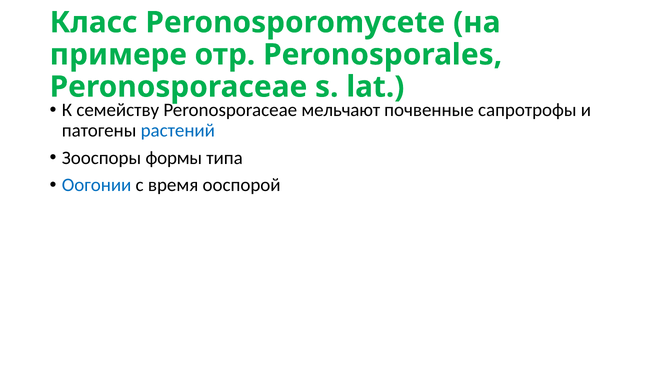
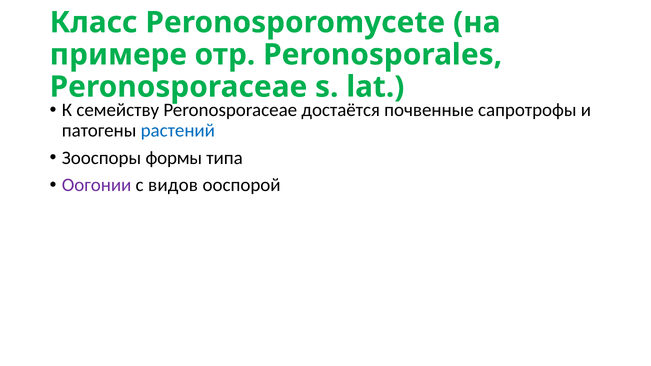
мельчают: мельчают -> достаётся
Оогонии colour: blue -> purple
время: время -> видов
